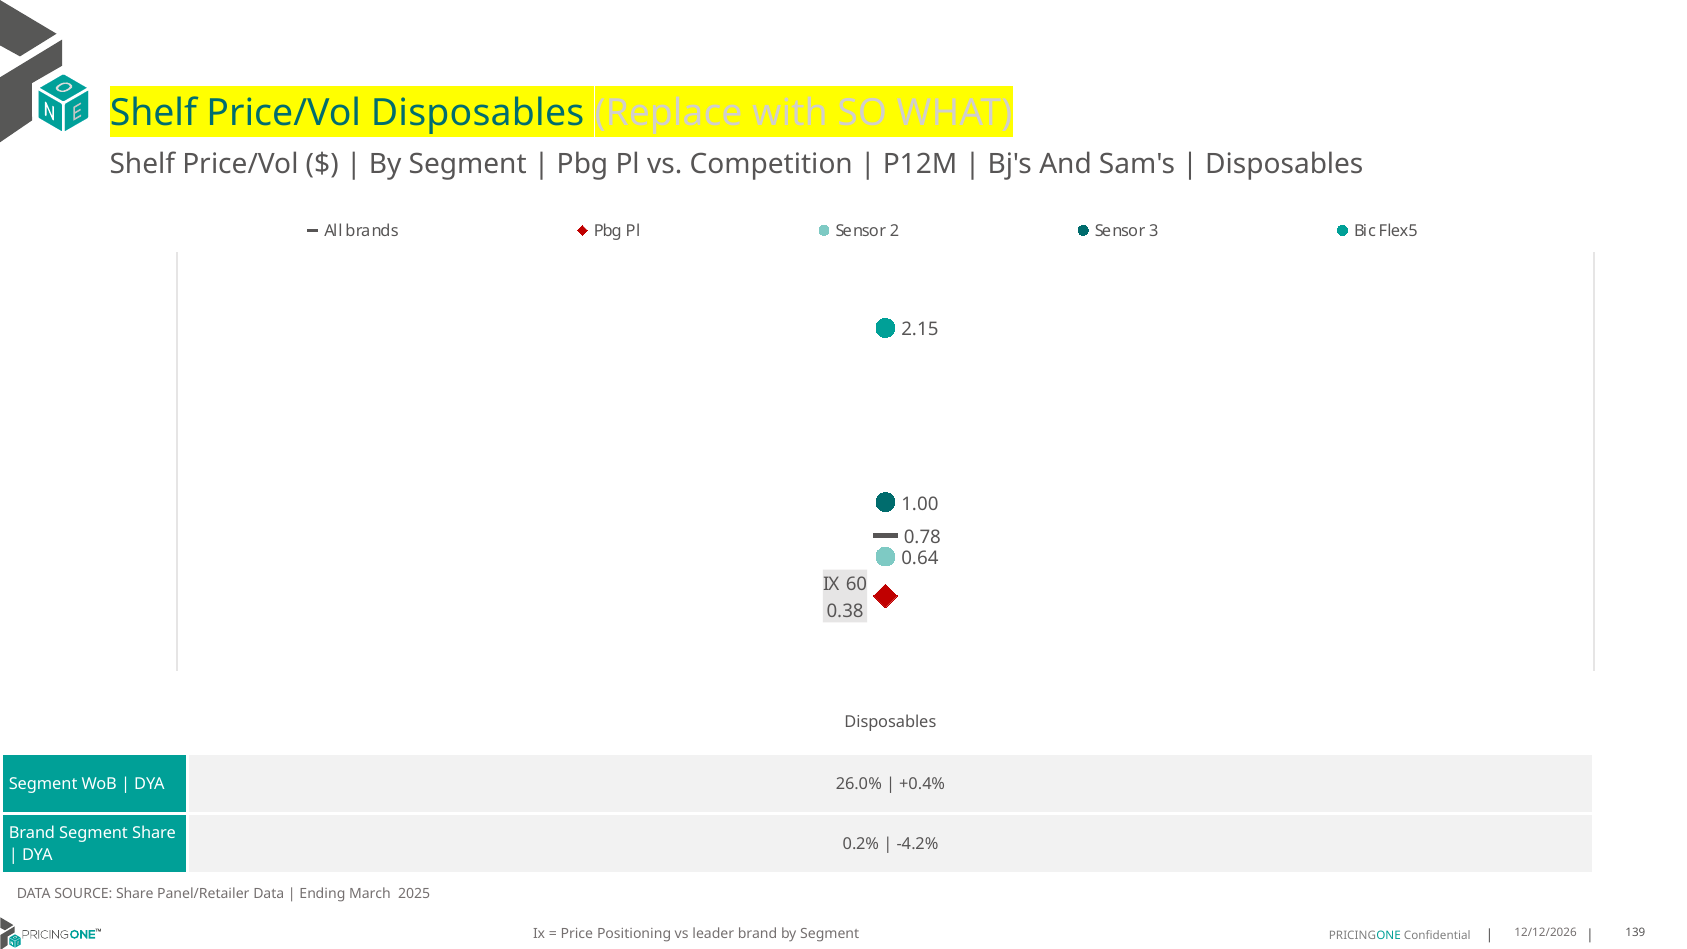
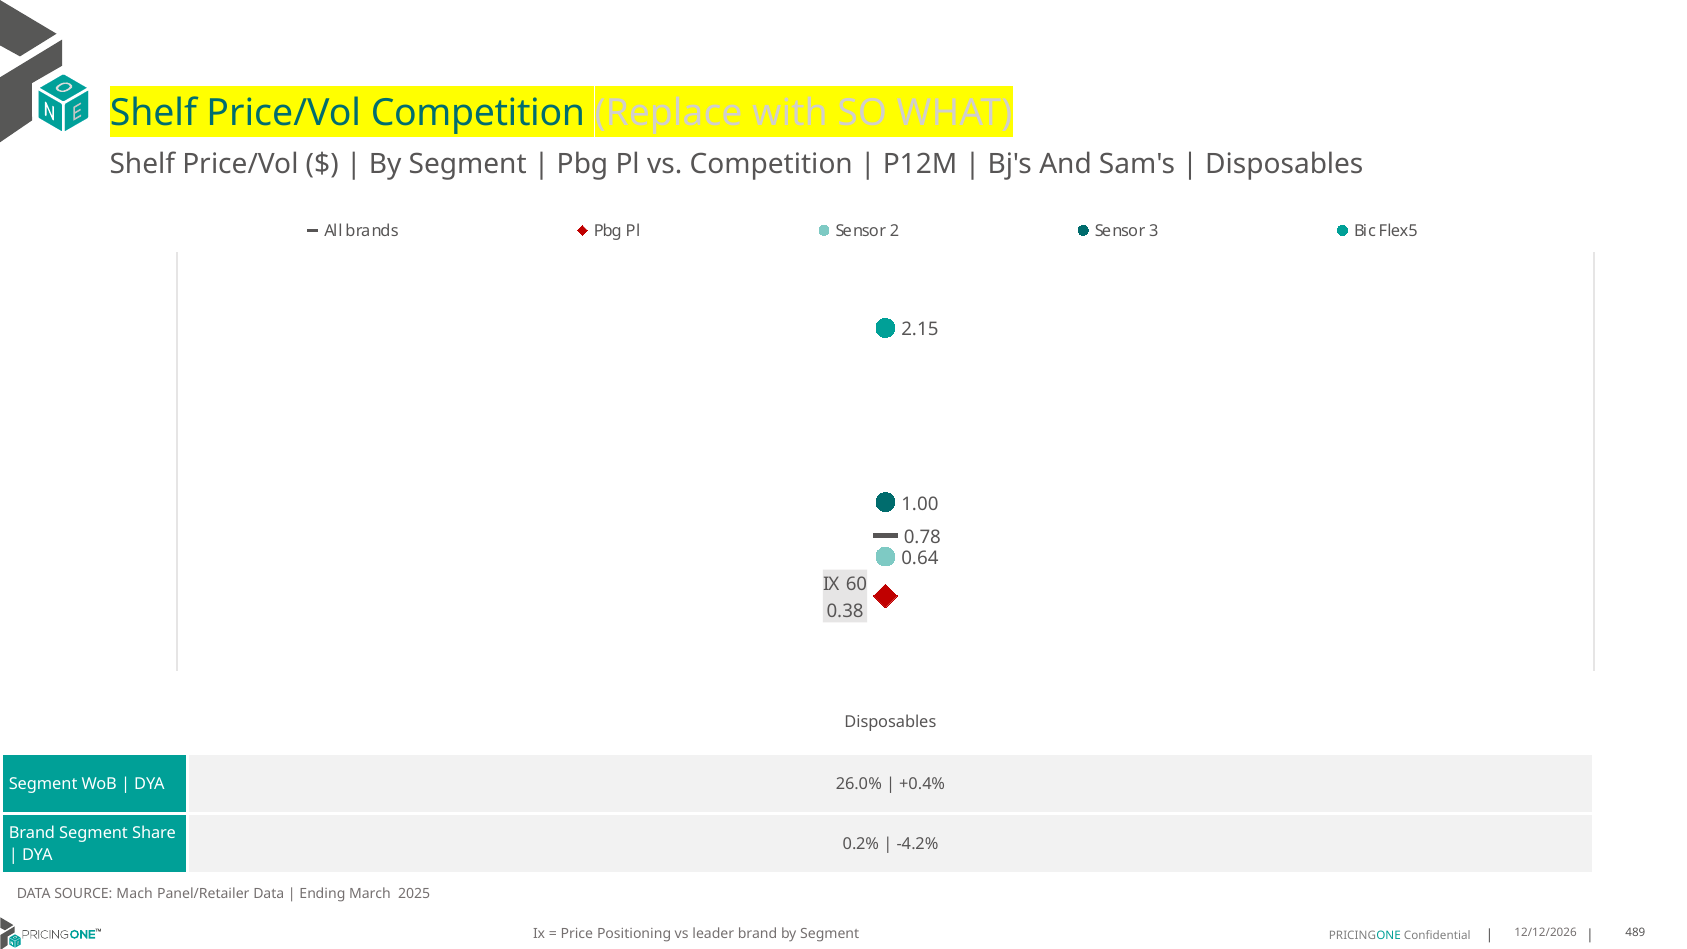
Price/Vol Disposables: Disposables -> Competition
SOURCE Share: Share -> Mach
139: 139 -> 489
